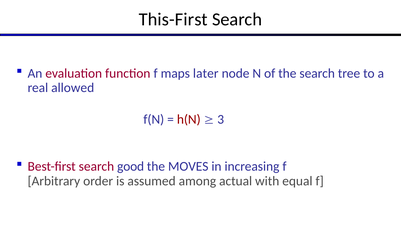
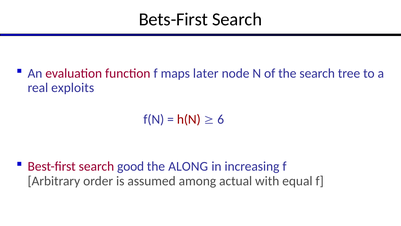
This-First: This-First -> Bets-First
allowed: allowed -> exploits
3: 3 -> 6
MOVES: MOVES -> ALONG
